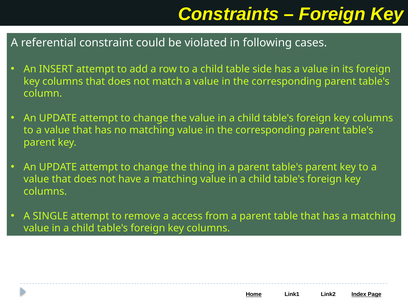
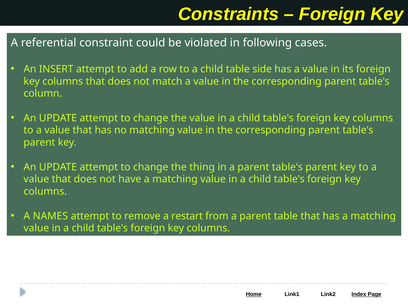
SINGLE: SINGLE -> NAMES
access: access -> restart
